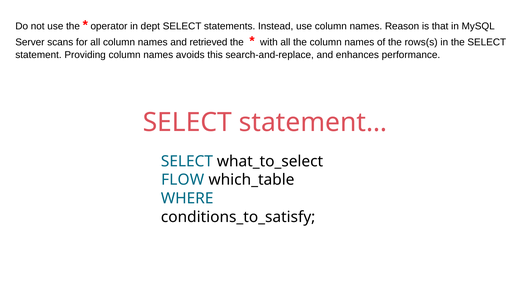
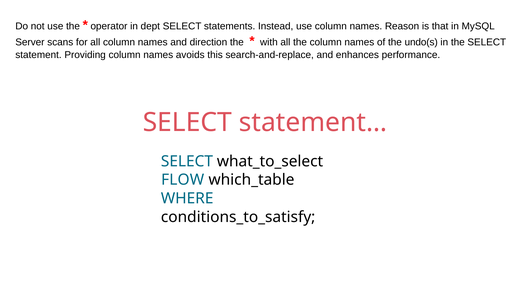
retrieved: retrieved -> direction
rows(s: rows(s -> undo(s
